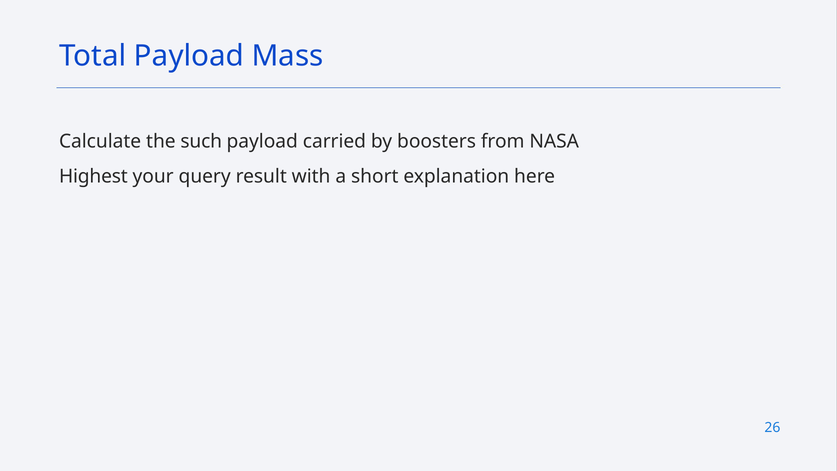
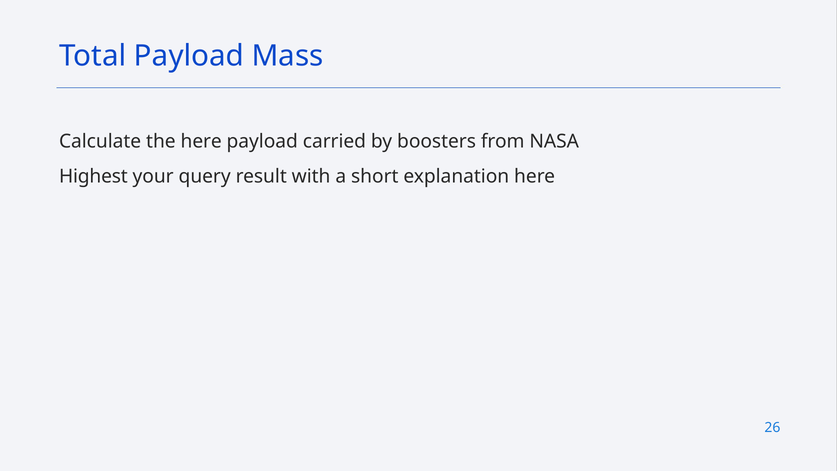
the such: such -> here
